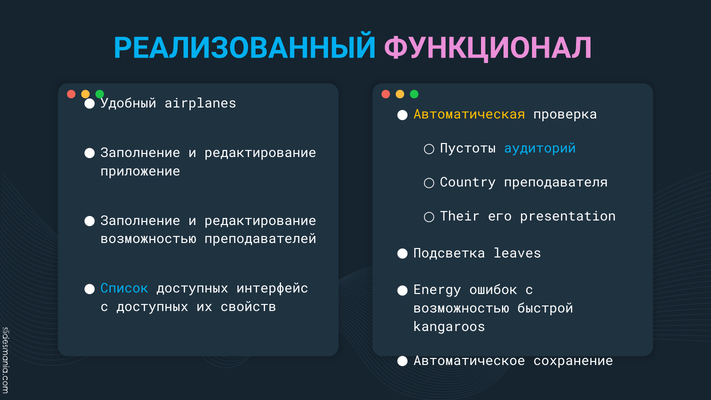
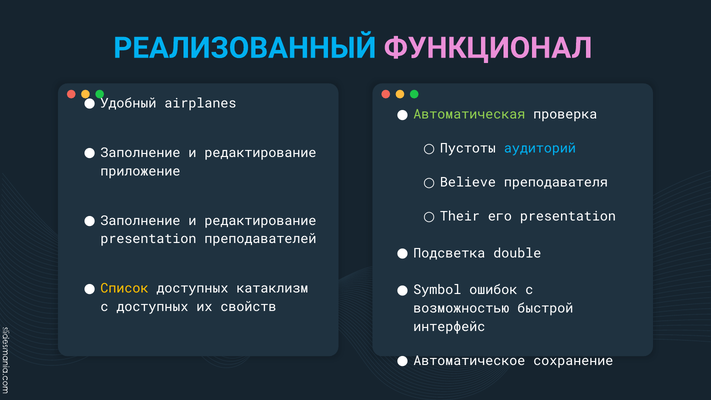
Автоматическая colour: yellow -> light green
Country: Country -> Believe
возможностью at (148, 239): возможностью -> presentation
leaves: leaves -> double
Список colour: light blue -> yellow
интерфейс: интерфейс -> катаклизм
Energy: Energy -> Symbol
kangaroos: kangaroos -> интерфейс
